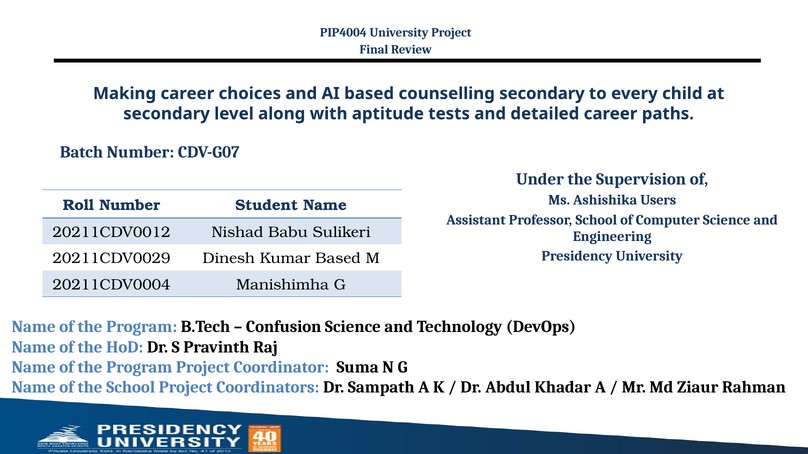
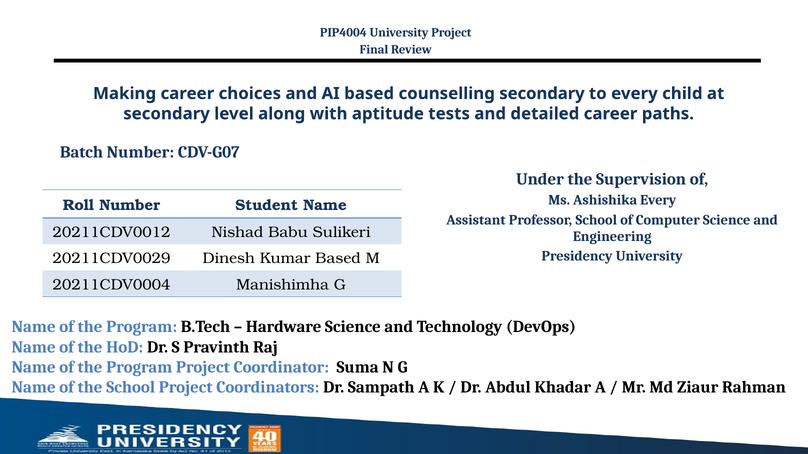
Ashishika Users: Users -> Every
Confusion: Confusion -> Hardware
